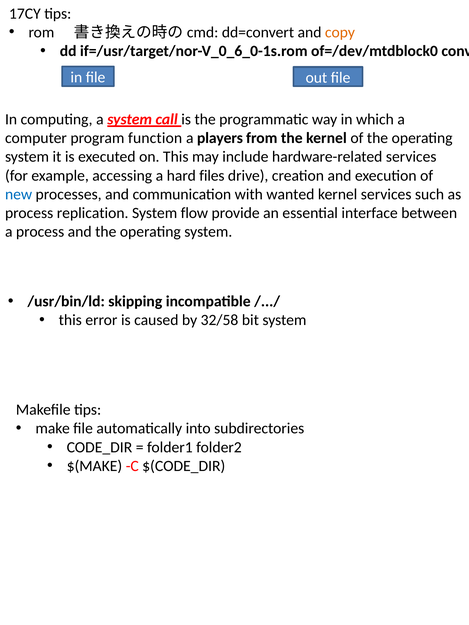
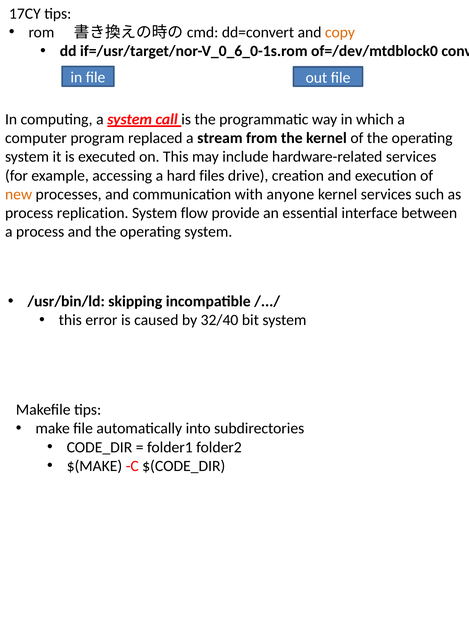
function: function -> replaced
players: players -> stream
new colour: blue -> orange
wanted: wanted -> anyone
32/58: 32/58 -> 32/40
